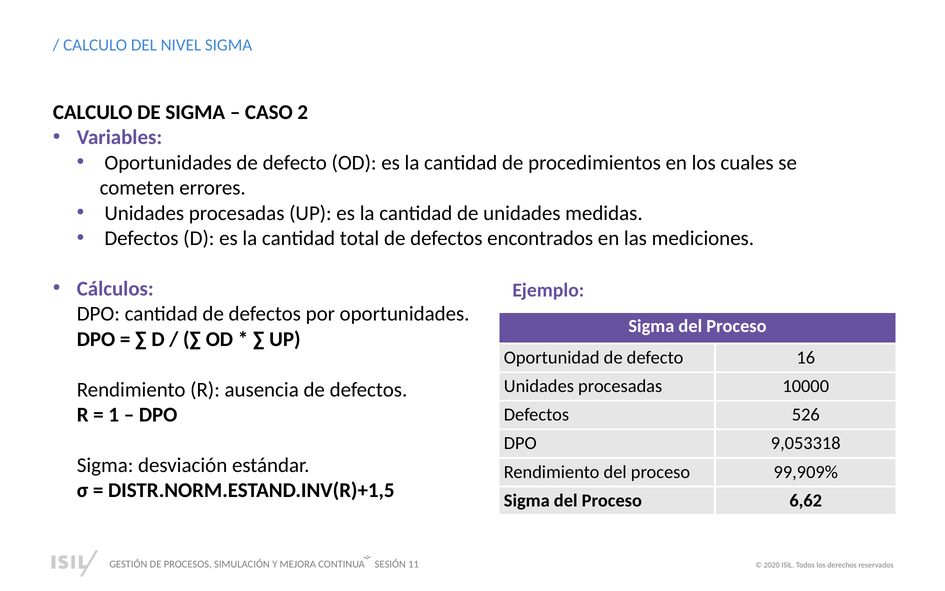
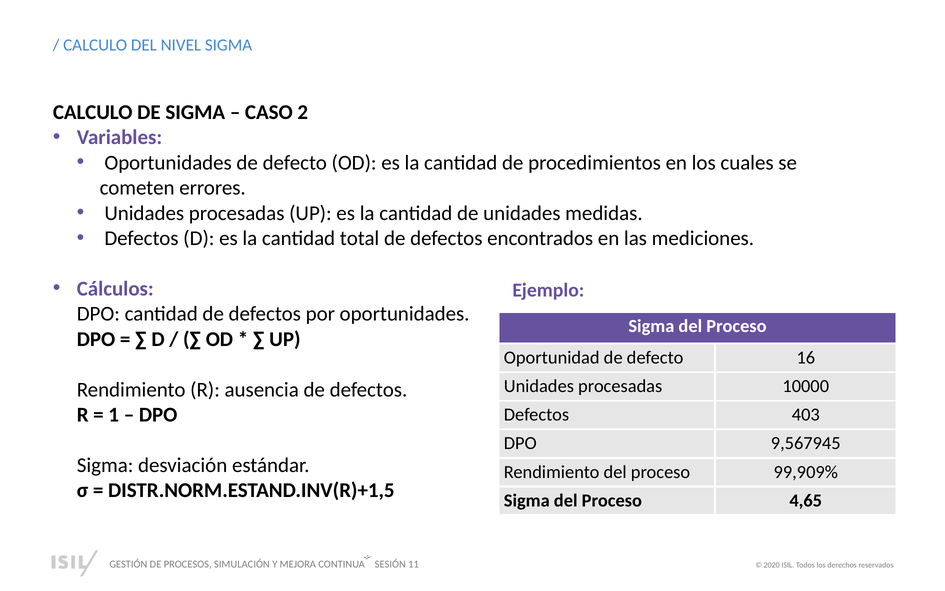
526: 526 -> 403
9,053318: 9,053318 -> 9,567945
6,62: 6,62 -> 4,65
